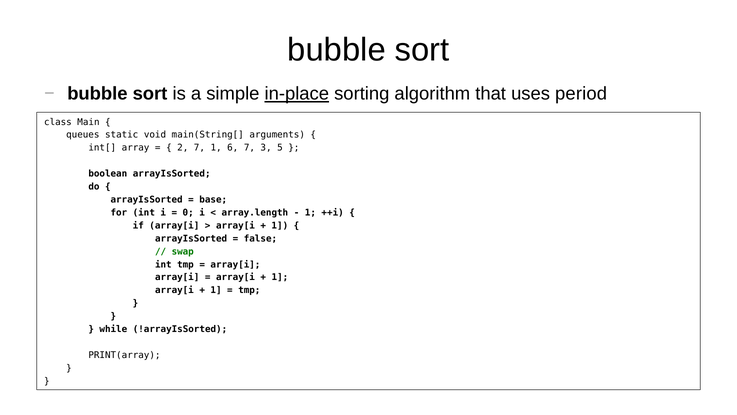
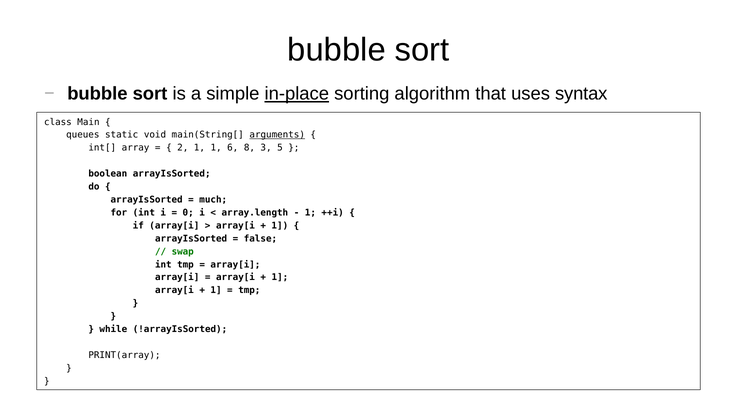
period: period -> syntax
arguments underline: none -> present
2 7: 7 -> 1
6 7: 7 -> 8
base: base -> much
